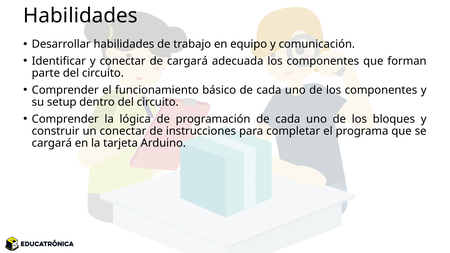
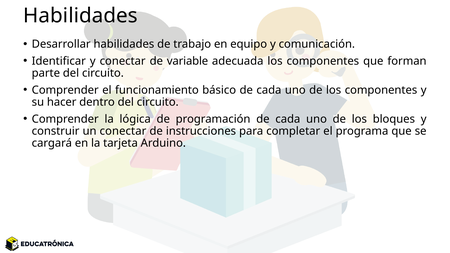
de cargará: cargará -> variable
setup: setup -> hacer
